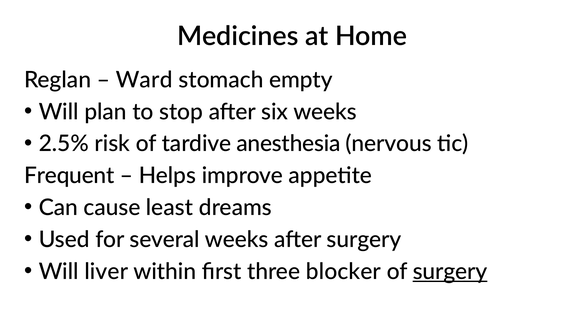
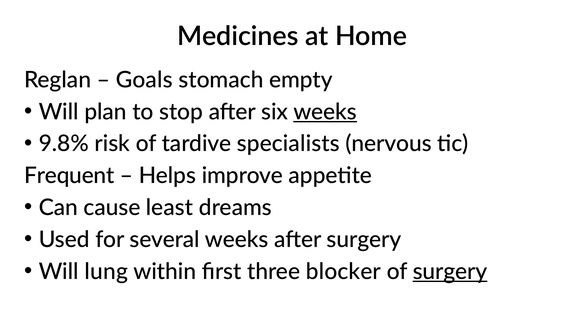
Ward: Ward -> Goals
weeks at (325, 112) underline: none -> present
2.5%: 2.5% -> 9.8%
anesthesia: anesthesia -> specialists
liver: liver -> lung
